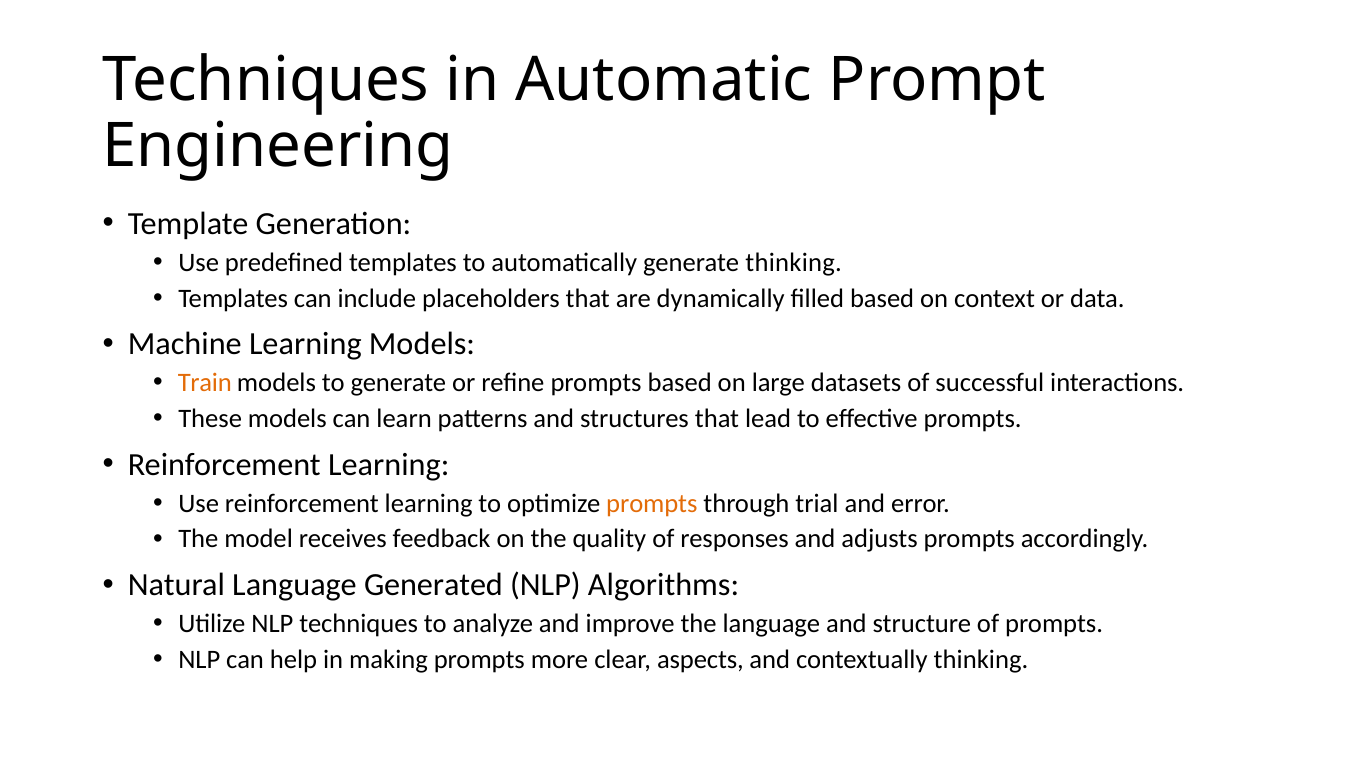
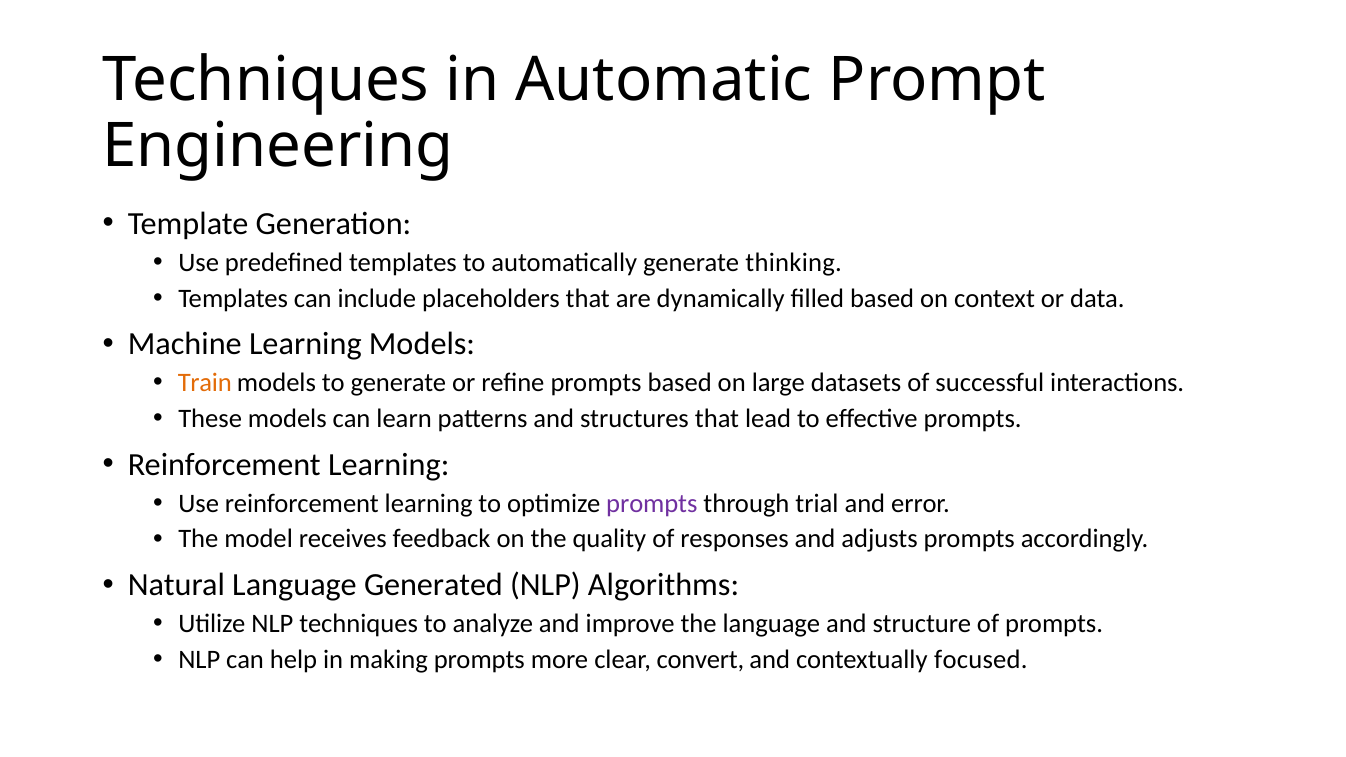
prompts at (652, 503) colour: orange -> purple
aspects: aspects -> convert
contextually thinking: thinking -> focused
